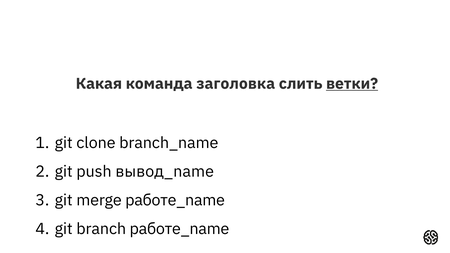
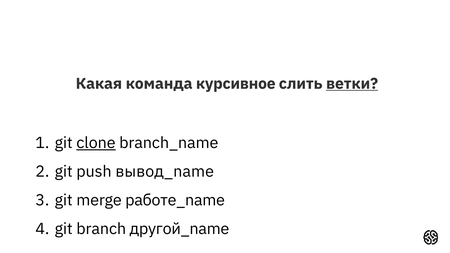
заголовка: заголовка -> курсивное
clone underline: none -> present
branch работе_name: работе_name -> другой_name
